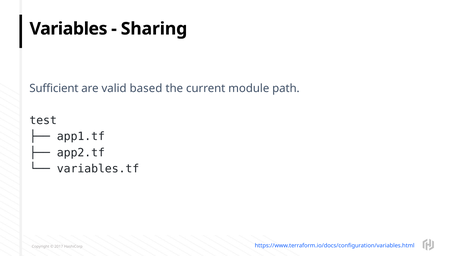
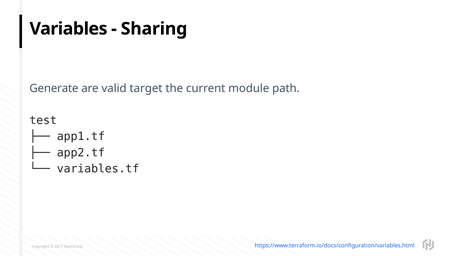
Sufficient: Sufficient -> Generate
based: based -> target
